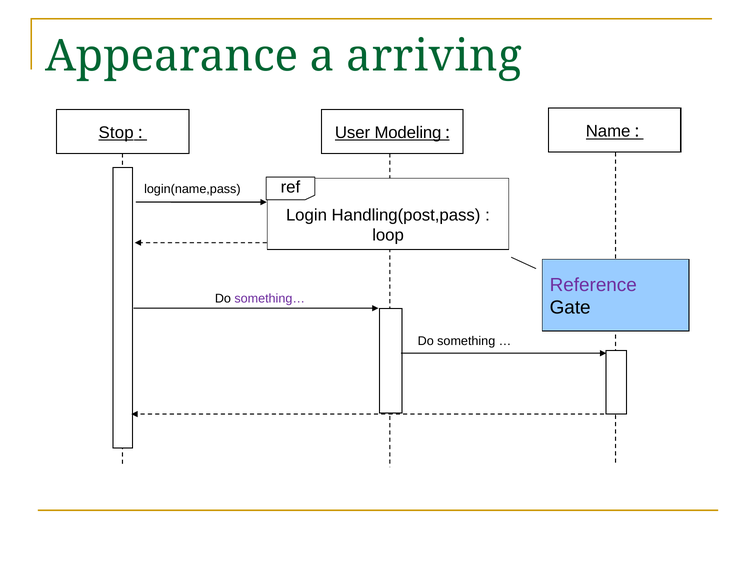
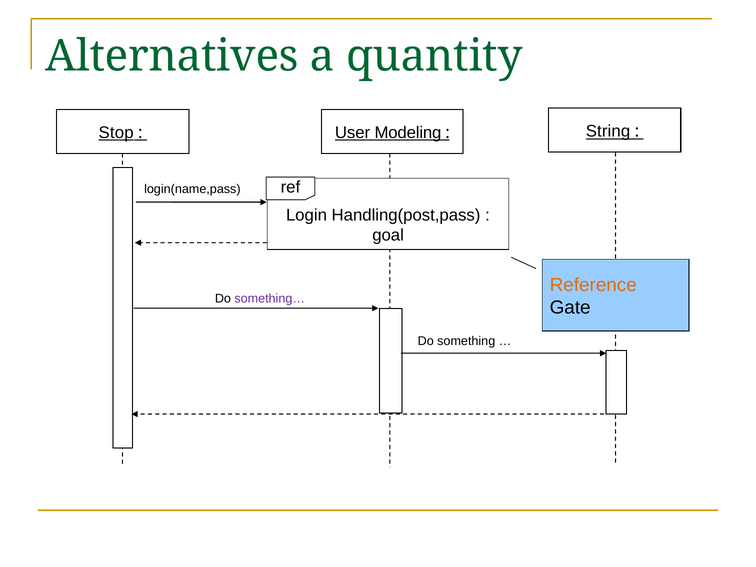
Appearance: Appearance -> Alternatives
arriving: arriving -> quantity
Name: Name -> String
loop: loop -> goal
Reference colour: purple -> orange
